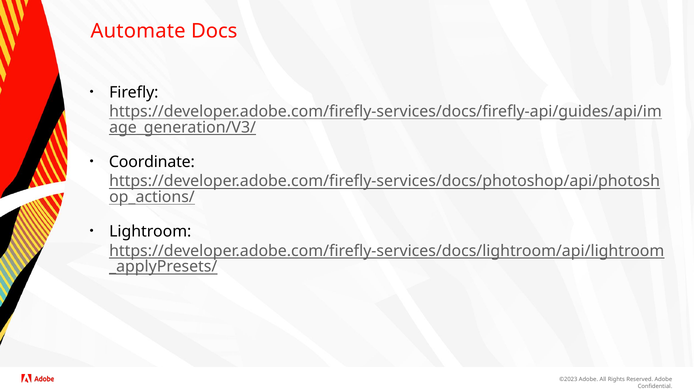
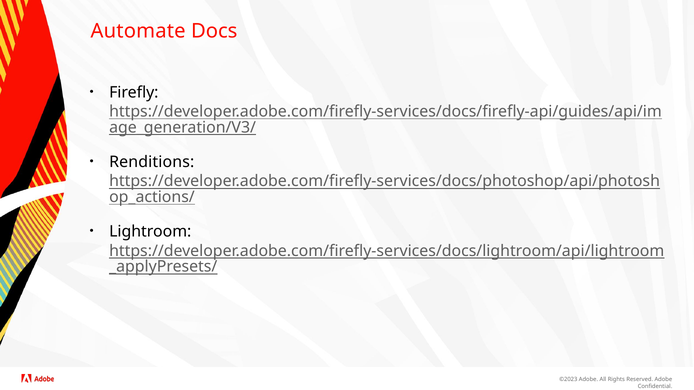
Coordinate: Coordinate -> Renditions
